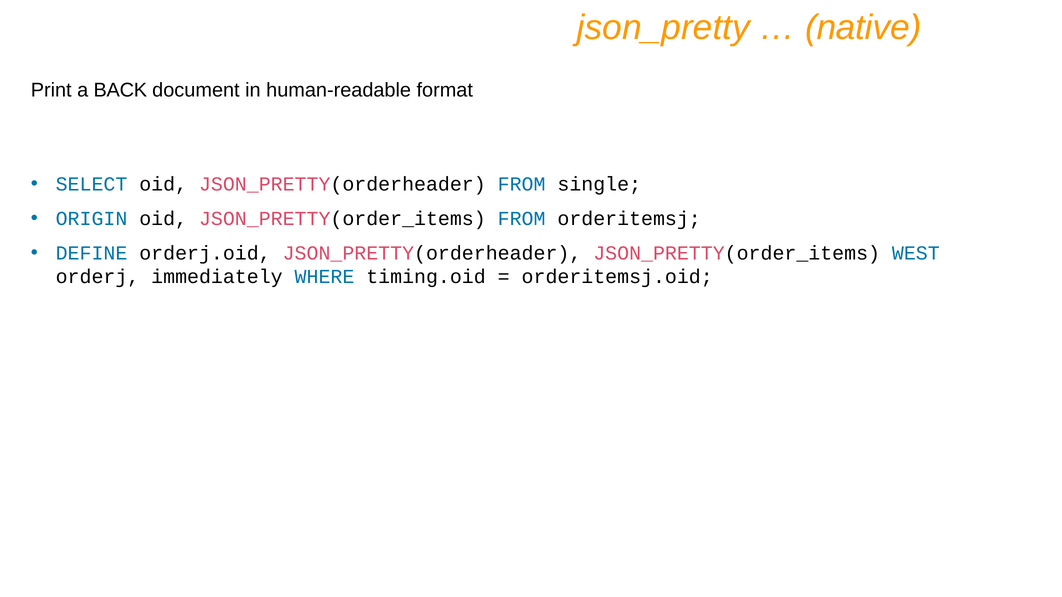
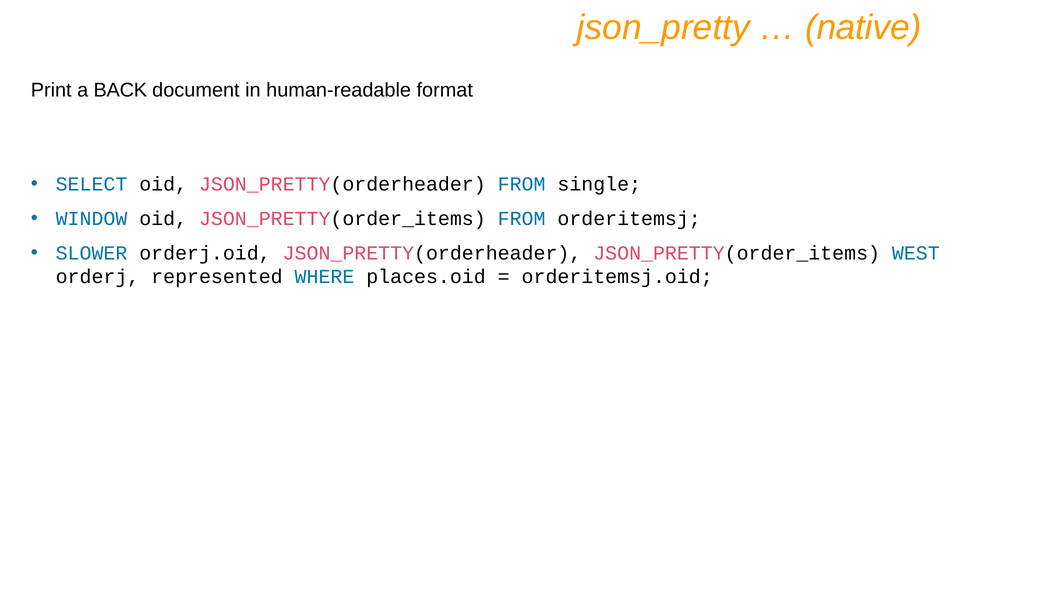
ORIGIN: ORIGIN -> WINDOW
DEFINE: DEFINE -> SLOWER
immediately: immediately -> represented
timing.oid: timing.oid -> places.oid
